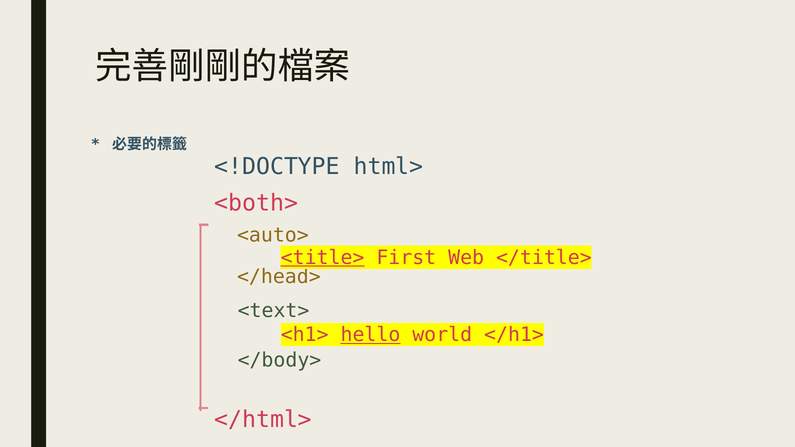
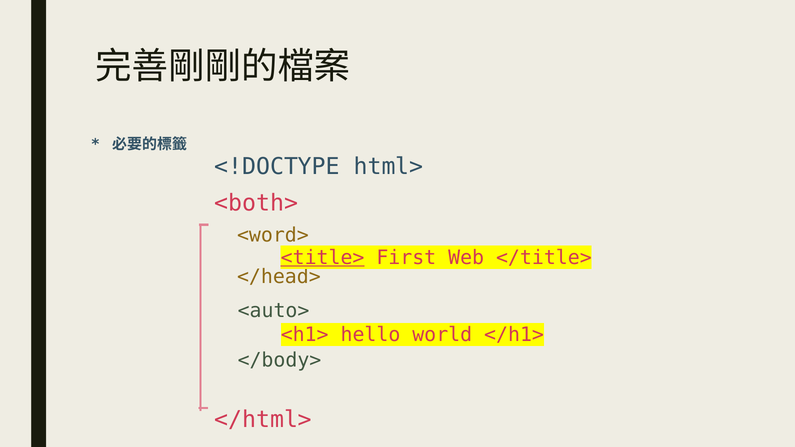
<auto>: <auto> -> <word>
<text>: <text> -> <auto>
hello underline: present -> none
